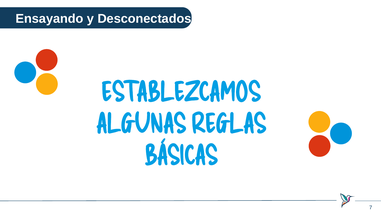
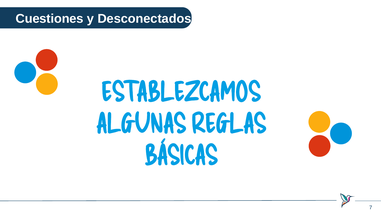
Ensayando: Ensayando -> Cuestiones
